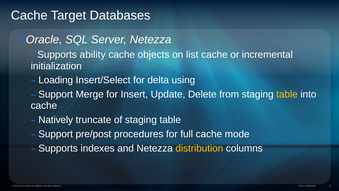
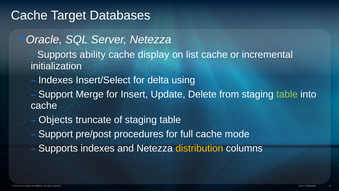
objects: objects -> display
Loading at (56, 80): Loading -> Indexes
table at (287, 94) colour: yellow -> light green
Natively: Natively -> Objects
